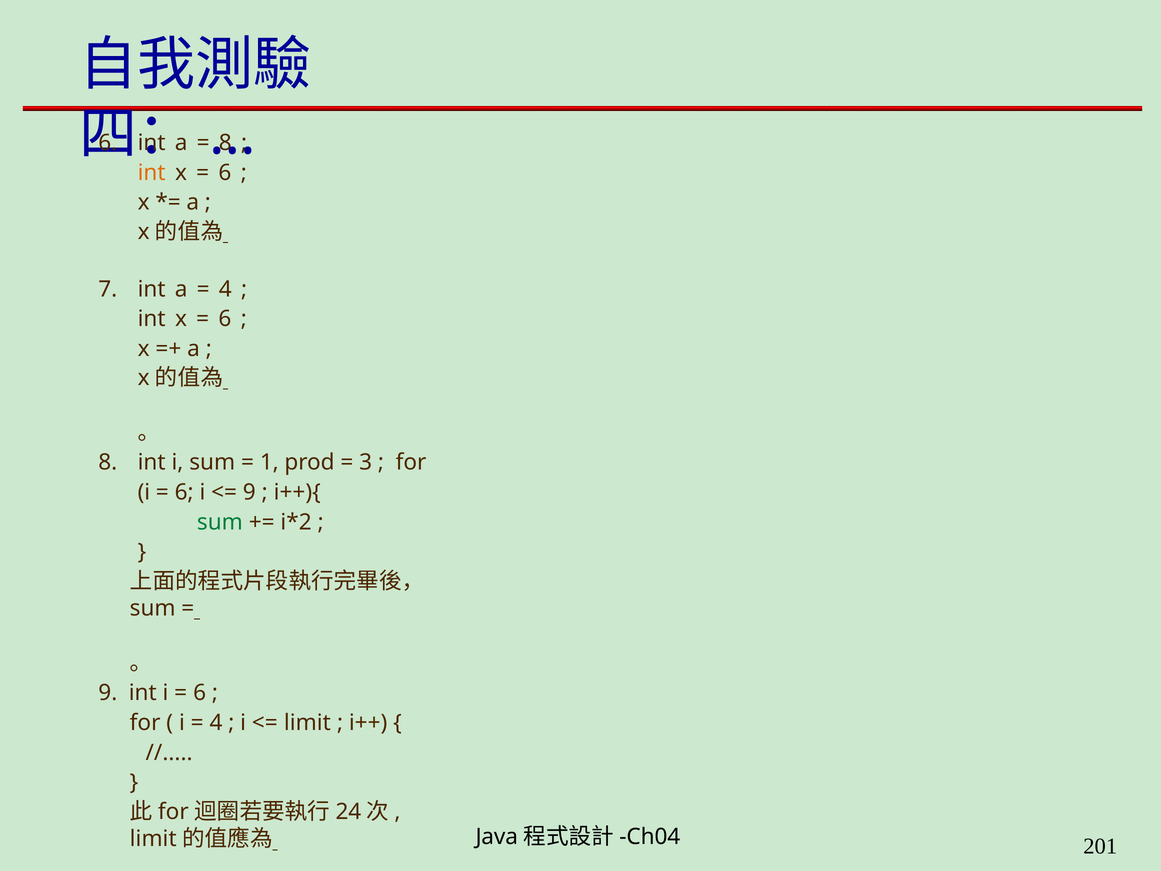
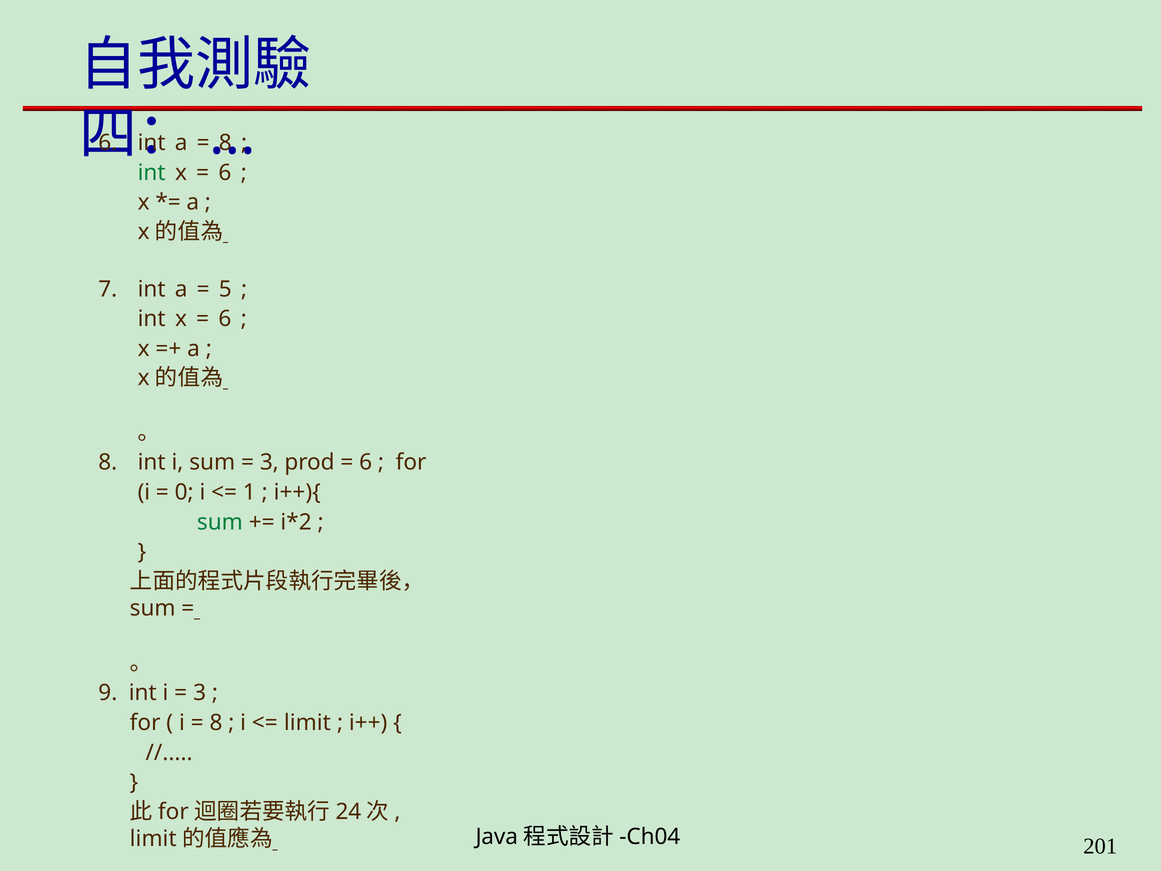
int at (152, 173) colour: orange -> green
4 at (225, 289): 4 -> 5
1 at (269, 462): 1 -> 3
3 at (366, 462): 3 -> 6
6 at (184, 492): 6 -> 0
9 at (249, 492): 9 -> 1
6 at (200, 693): 6 -> 3
4 at (216, 723): 4 -> 8
